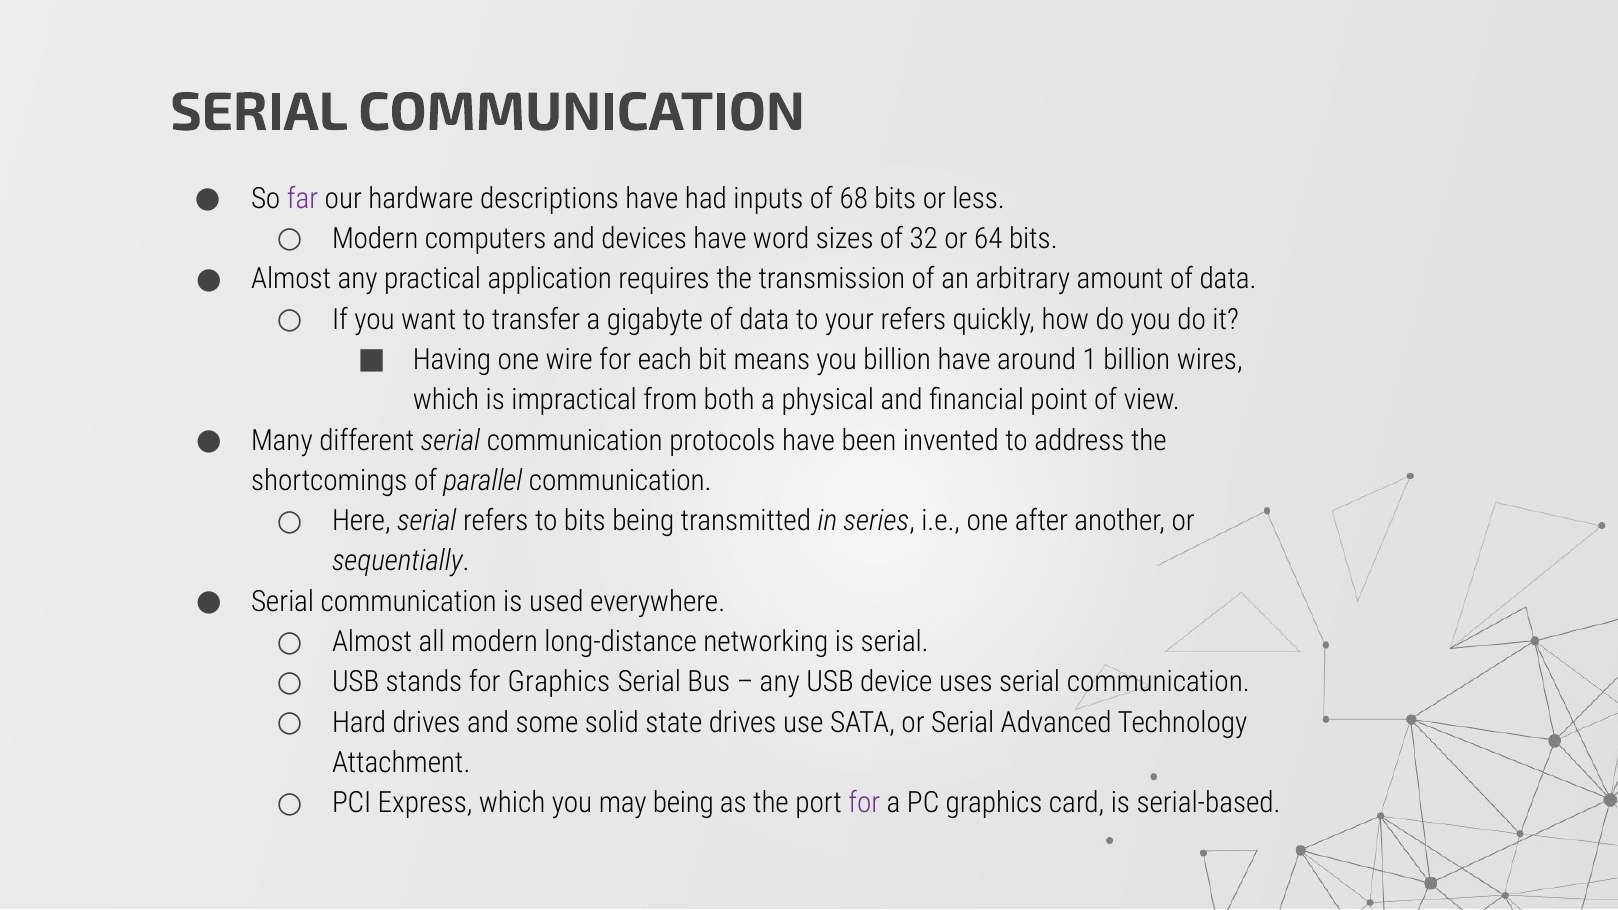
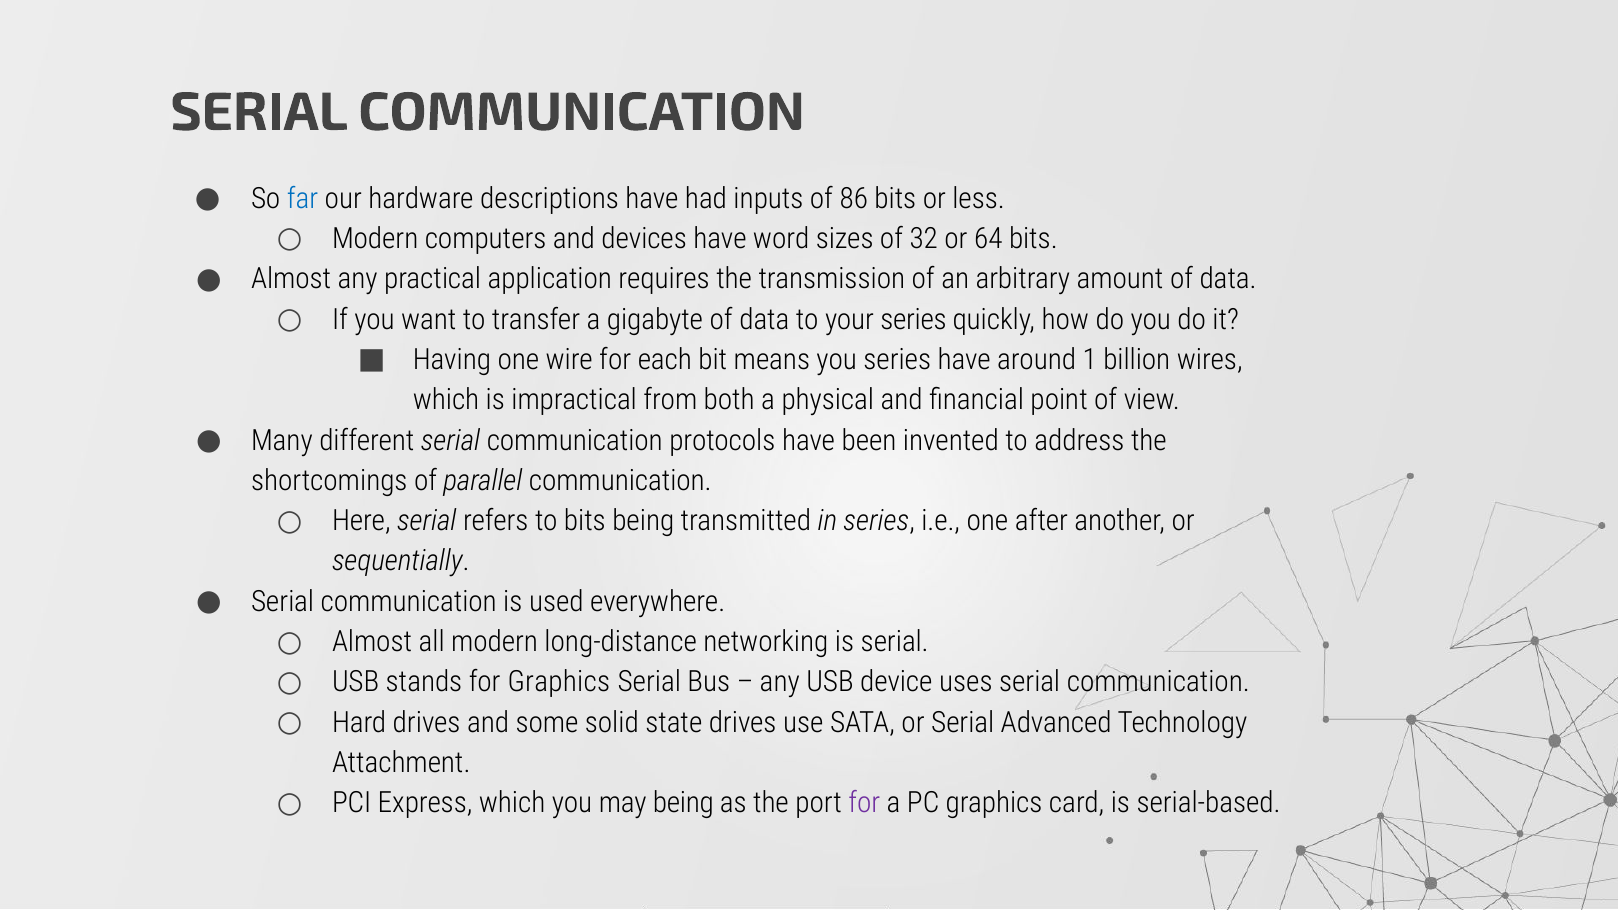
far colour: purple -> blue
68: 68 -> 86
your refers: refers -> series
you billion: billion -> series
